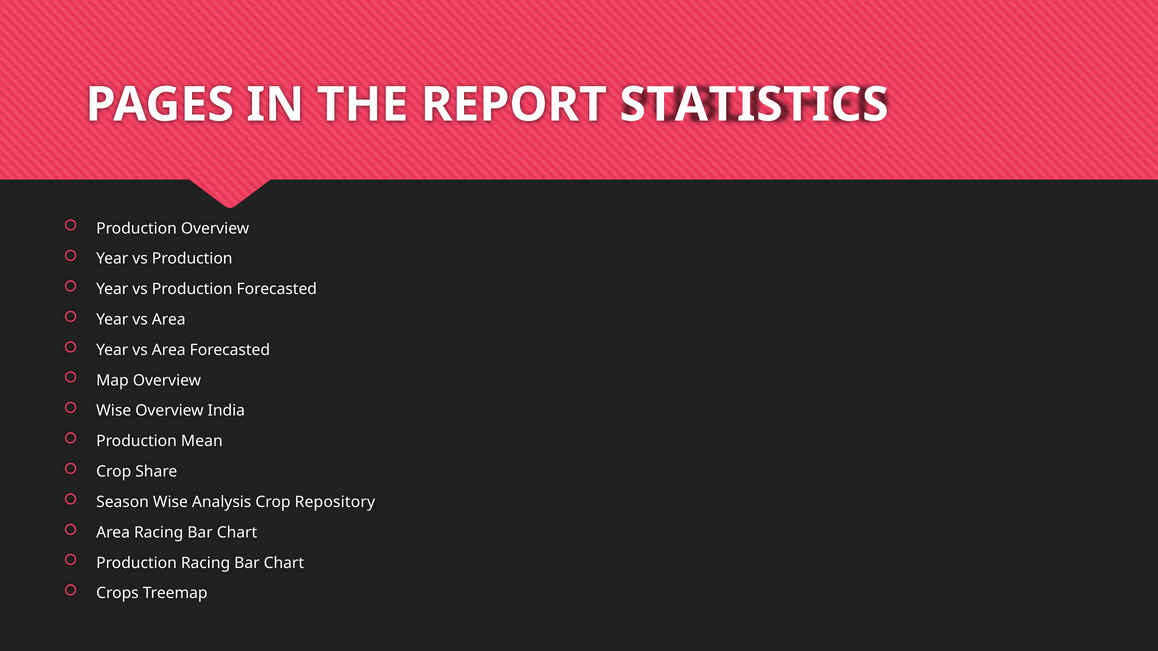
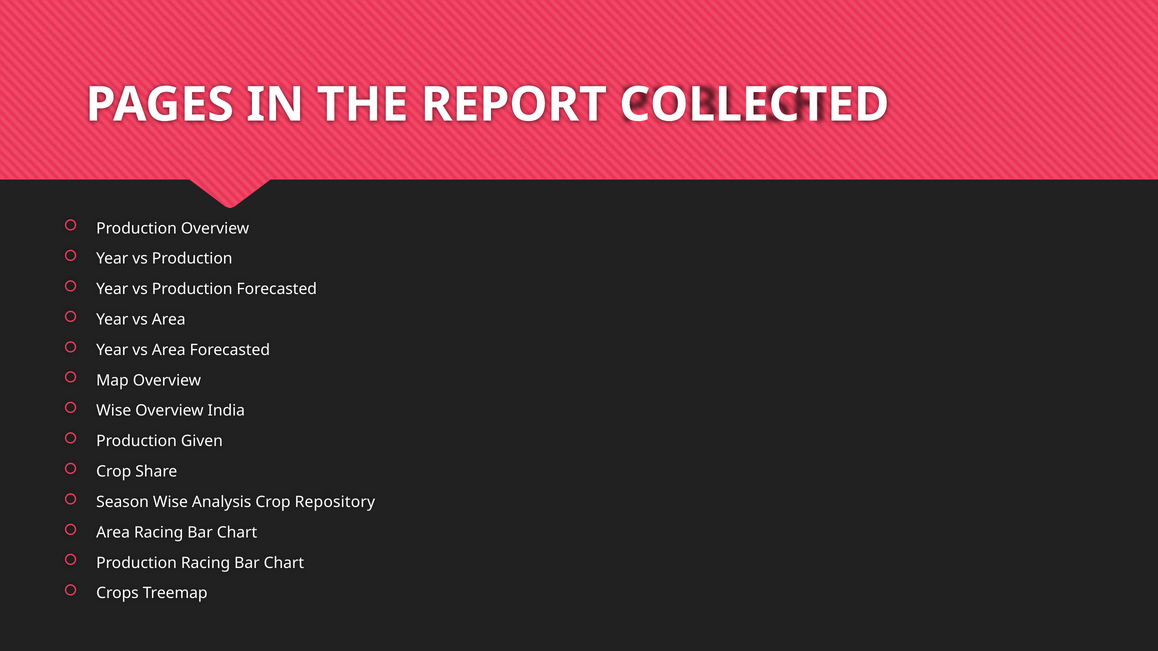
STATISTICS: STATISTICS -> COLLECTED
Mean: Mean -> Given
